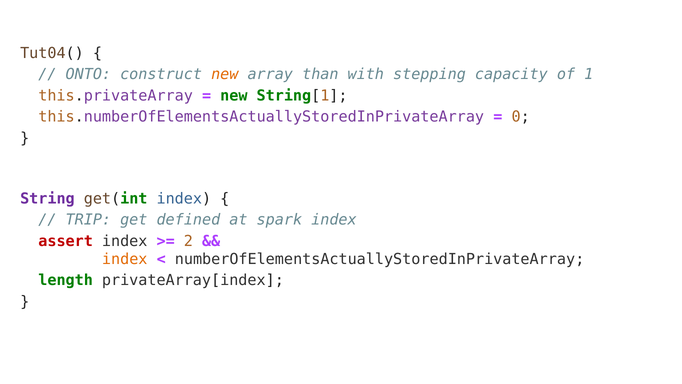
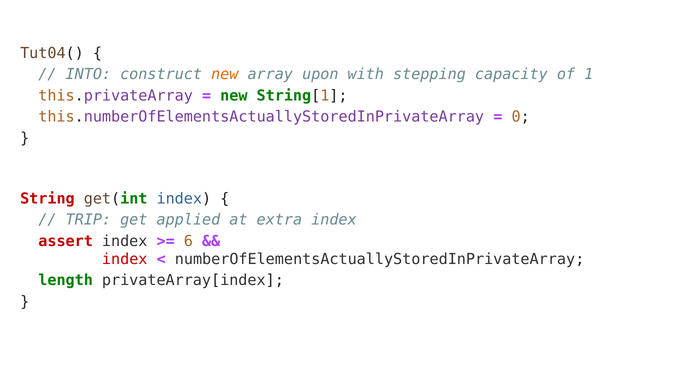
ONTO: ONTO -> INTO
than: than -> upon
String colour: purple -> red
defined: defined -> applied
spark: spark -> extra
2: 2 -> 6
index at (125, 259) colour: orange -> red
